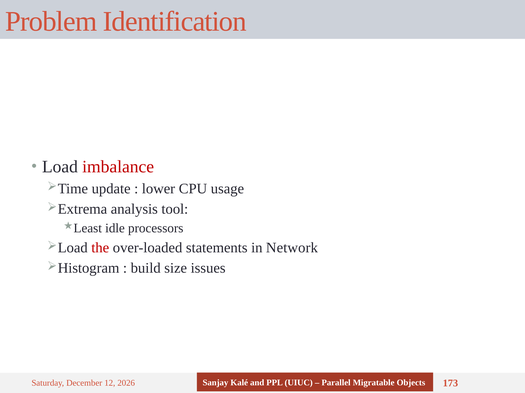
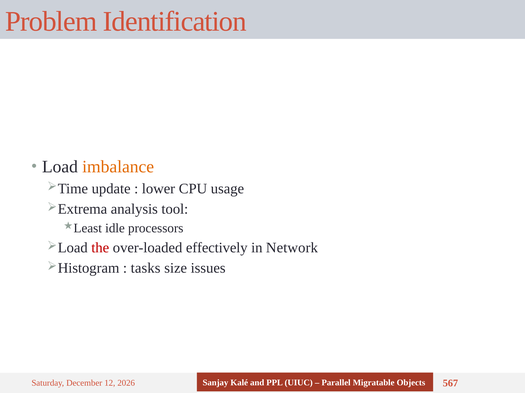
imbalance colour: red -> orange
statements: statements -> effectively
build: build -> tasks
173: 173 -> 567
